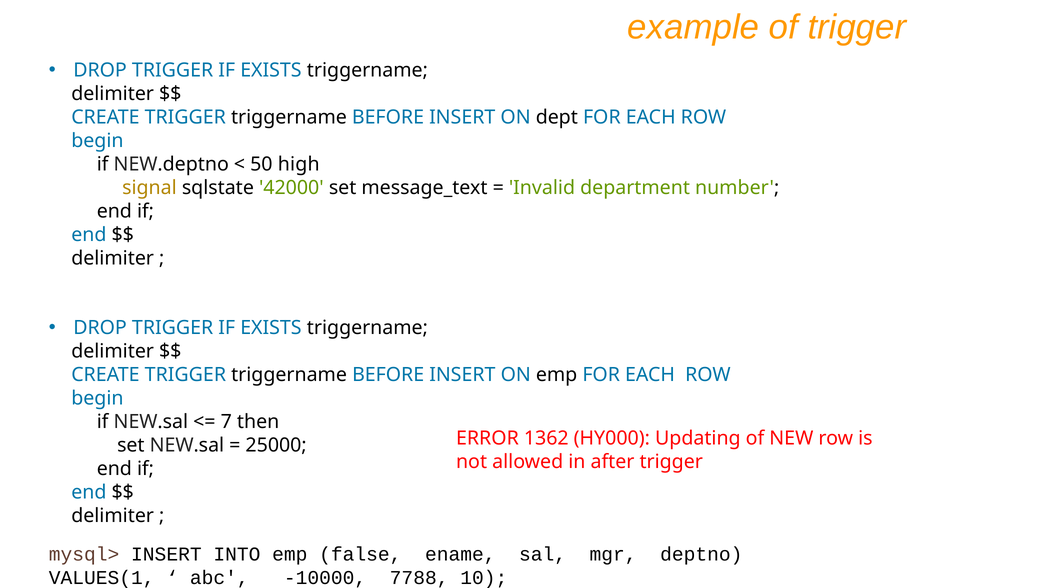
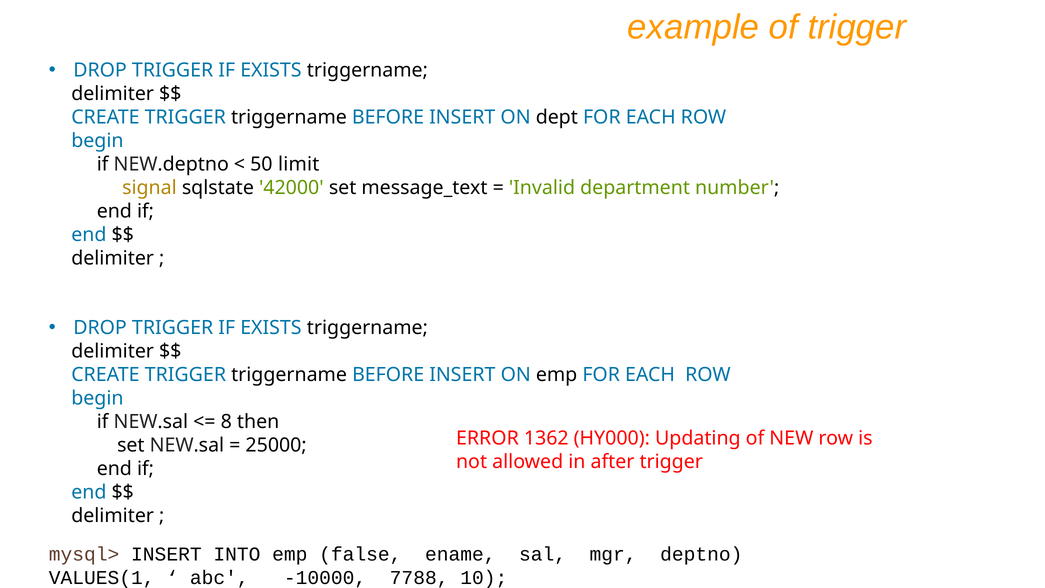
high: high -> limit
7: 7 -> 8
